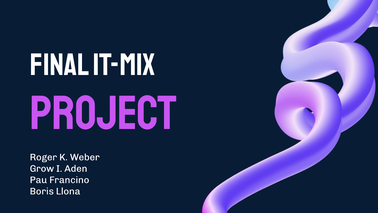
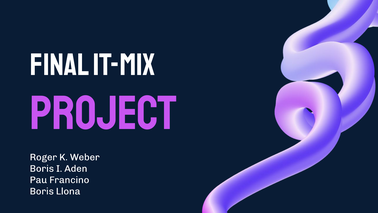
Grow at (42, 168): Grow -> Boris
